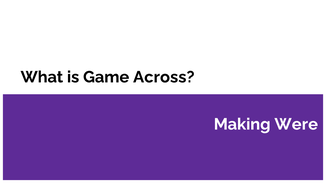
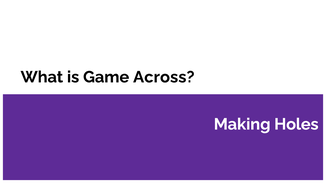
Were: Were -> Holes
